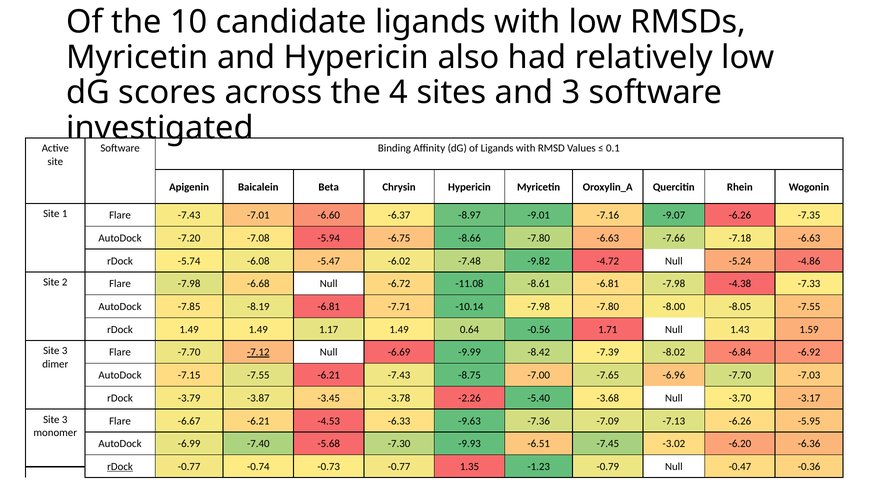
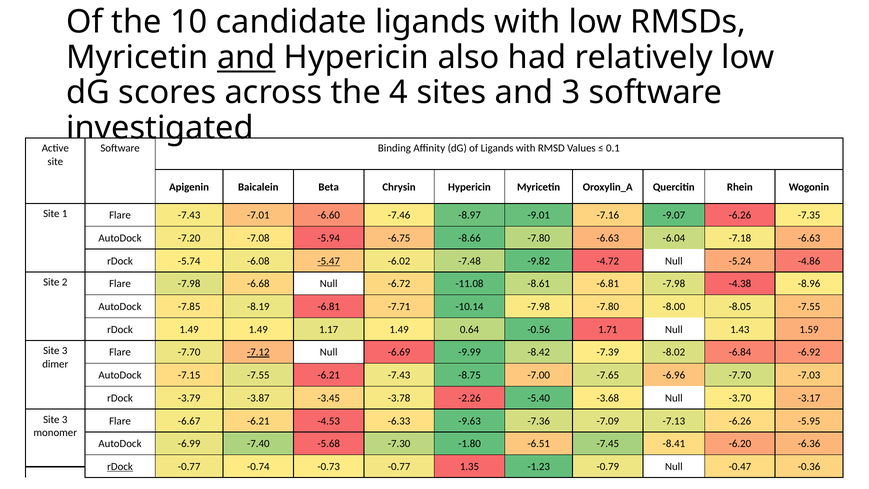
and at (246, 57) underline: none -> present
-6.37: -6.37 -> -7.46
-7.66: -7.66 -> -6.04
-5.47 underline: none -> present
-7.33: -7.33 -> -8.96
-9.93: -9.93 -> -1.80
-3.02: -3.02 -> -8.41
